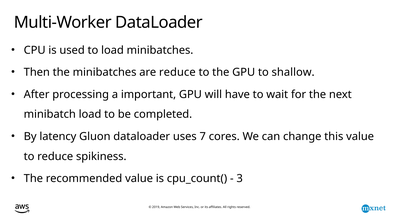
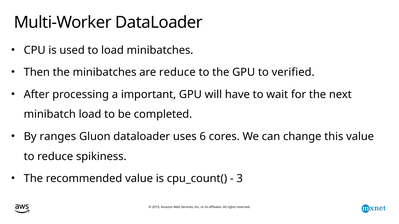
shallow: shallow -> verified
latency: latency -> ranges
7: 7 -> 6
